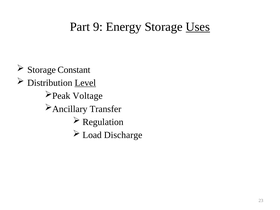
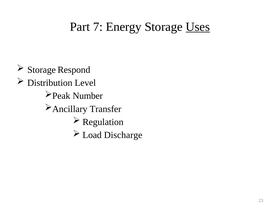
9: 9 -> 7
Constant: Constant -> Respond
Level underline: present -> none
Voltage: Voltage -> Number
